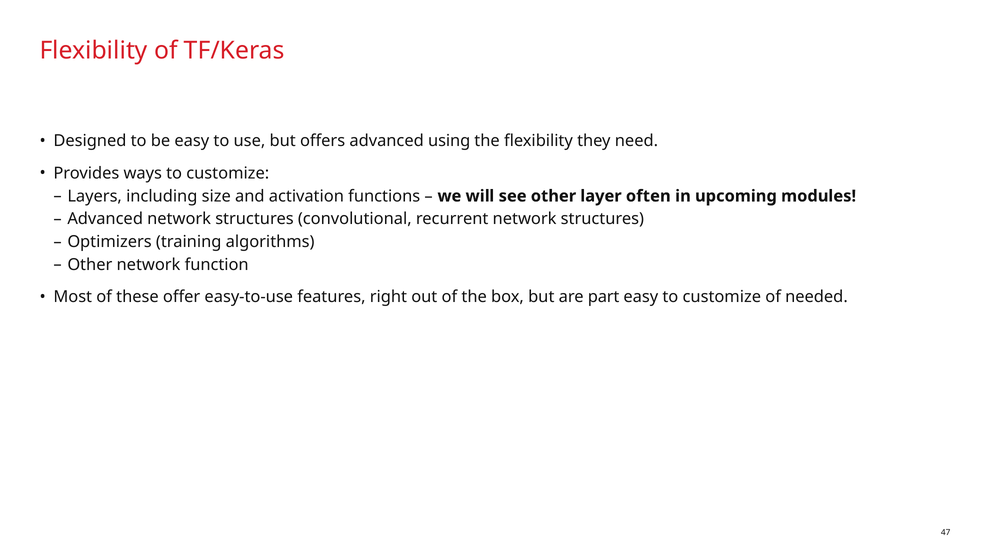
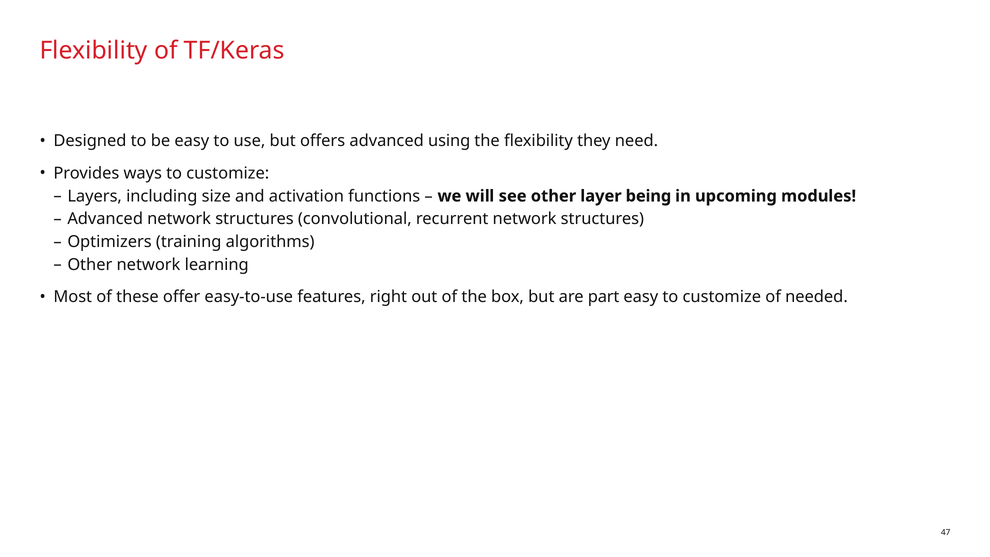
often: often -> being
function: function -> learning
